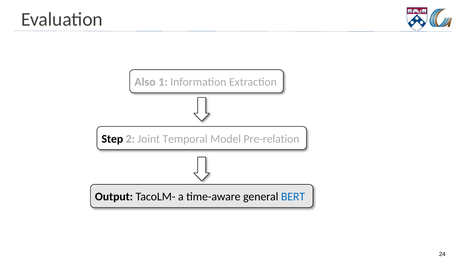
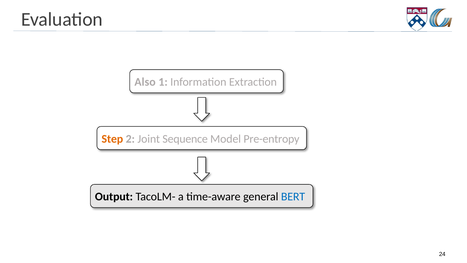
Step colour: black -> orange
Temporal: Temporal -> Sequence
Pre-relation: Pre-relation -> Pre-entropy
